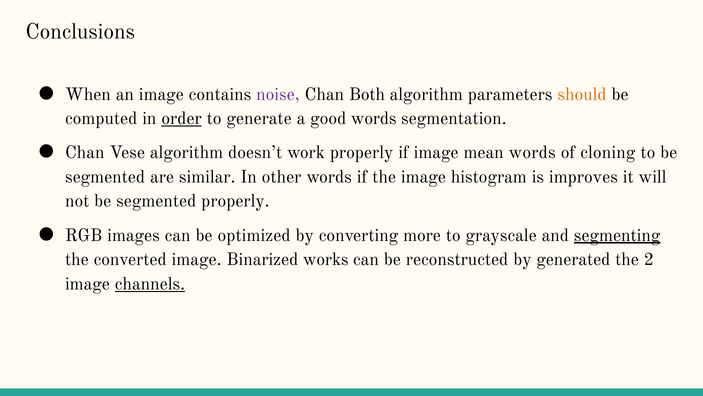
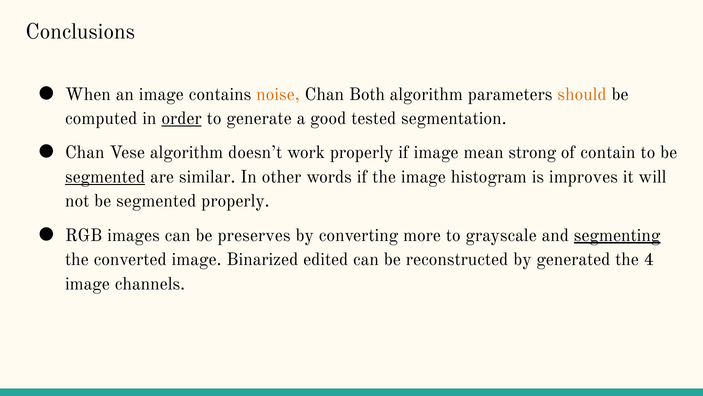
noise colour: purple -> orange
good words: words -> tested
mean words: words -> strong
cloning: cloning -> contain
segmented at (105, 177) underline: none -> present
optimized: optimized -> preserves
works: works -> edited
2: 2 -> 4
channels underline: present -> none
